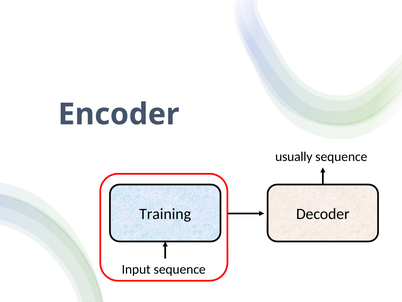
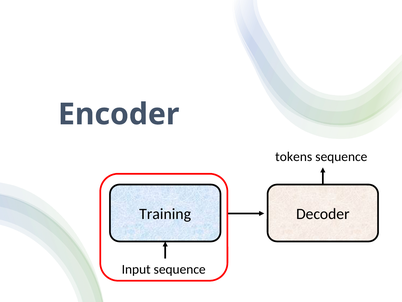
usually: usually -> tokens
